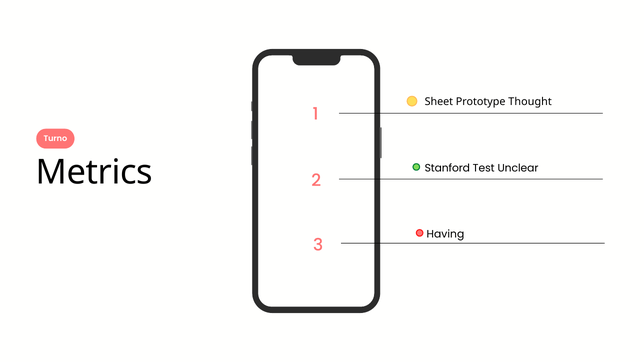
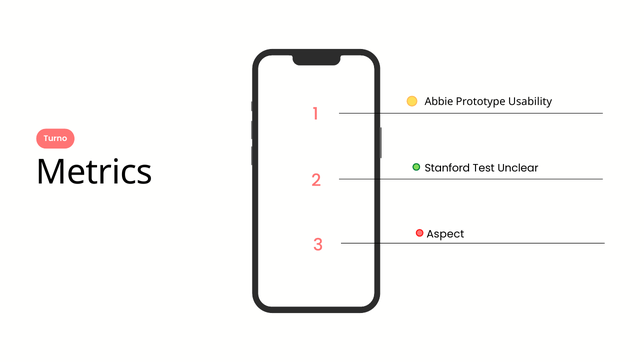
Sheet: Sheet -> Abbie
Thought: Thought -> Usability
Having: Having -> Aspect
